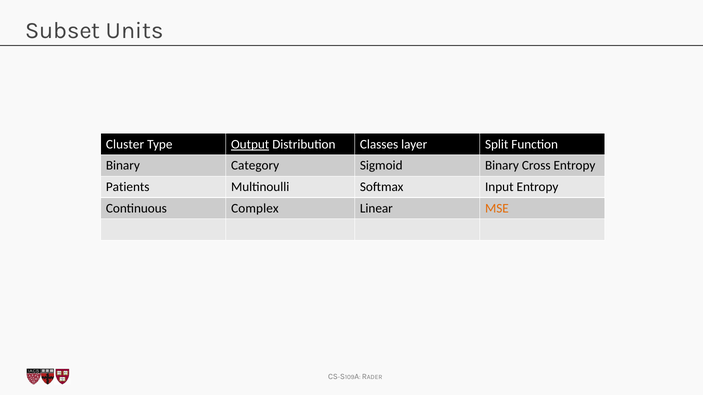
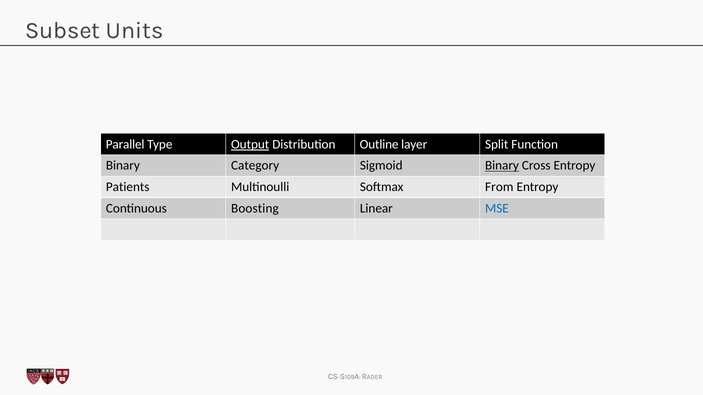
Cluster: Cluster -> Parallel
Classes: Classes -> Outline
Binary at (502, 166) underline: none -> present
Input: Input -> From
Complex: Complex -> Boosting
MSE colour: orange -> blue
